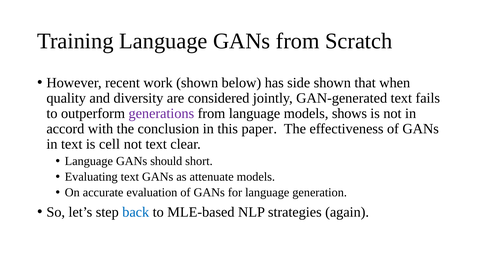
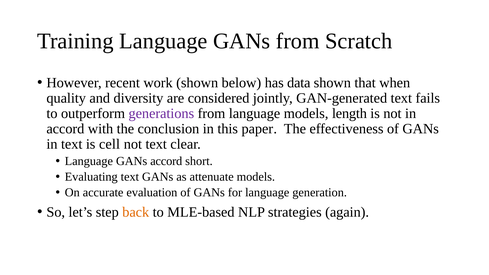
side: side -> data
shows: shows -> length
GANs should: should -> accord
back colour: blue -> orange
